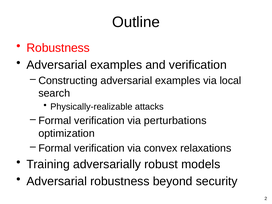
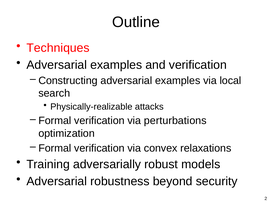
Robustness at (58, 48): Robustness -> Techniques
